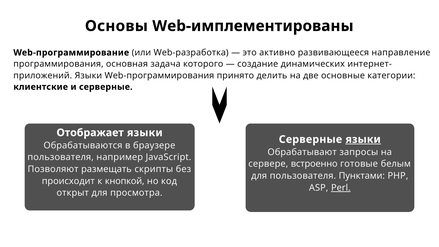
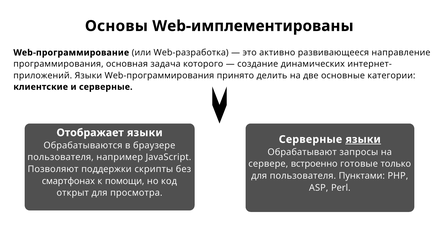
белым: белым -> только
размещать: размещать -> поддержки
происходит: происходит -> смартфонах
кнопкой: кнопкой -> помощи
Perl underline: present -> none
